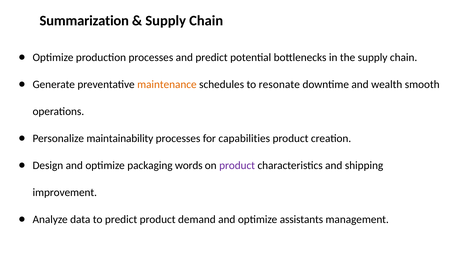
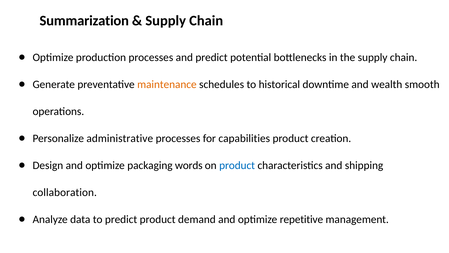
resonate: resonate -> historical
maintainability: maintainability -> administrative
product at (237, 165) colour: purple -> blue
improvement: improvement -> collaboration
assistants: assistants -> repetitive
